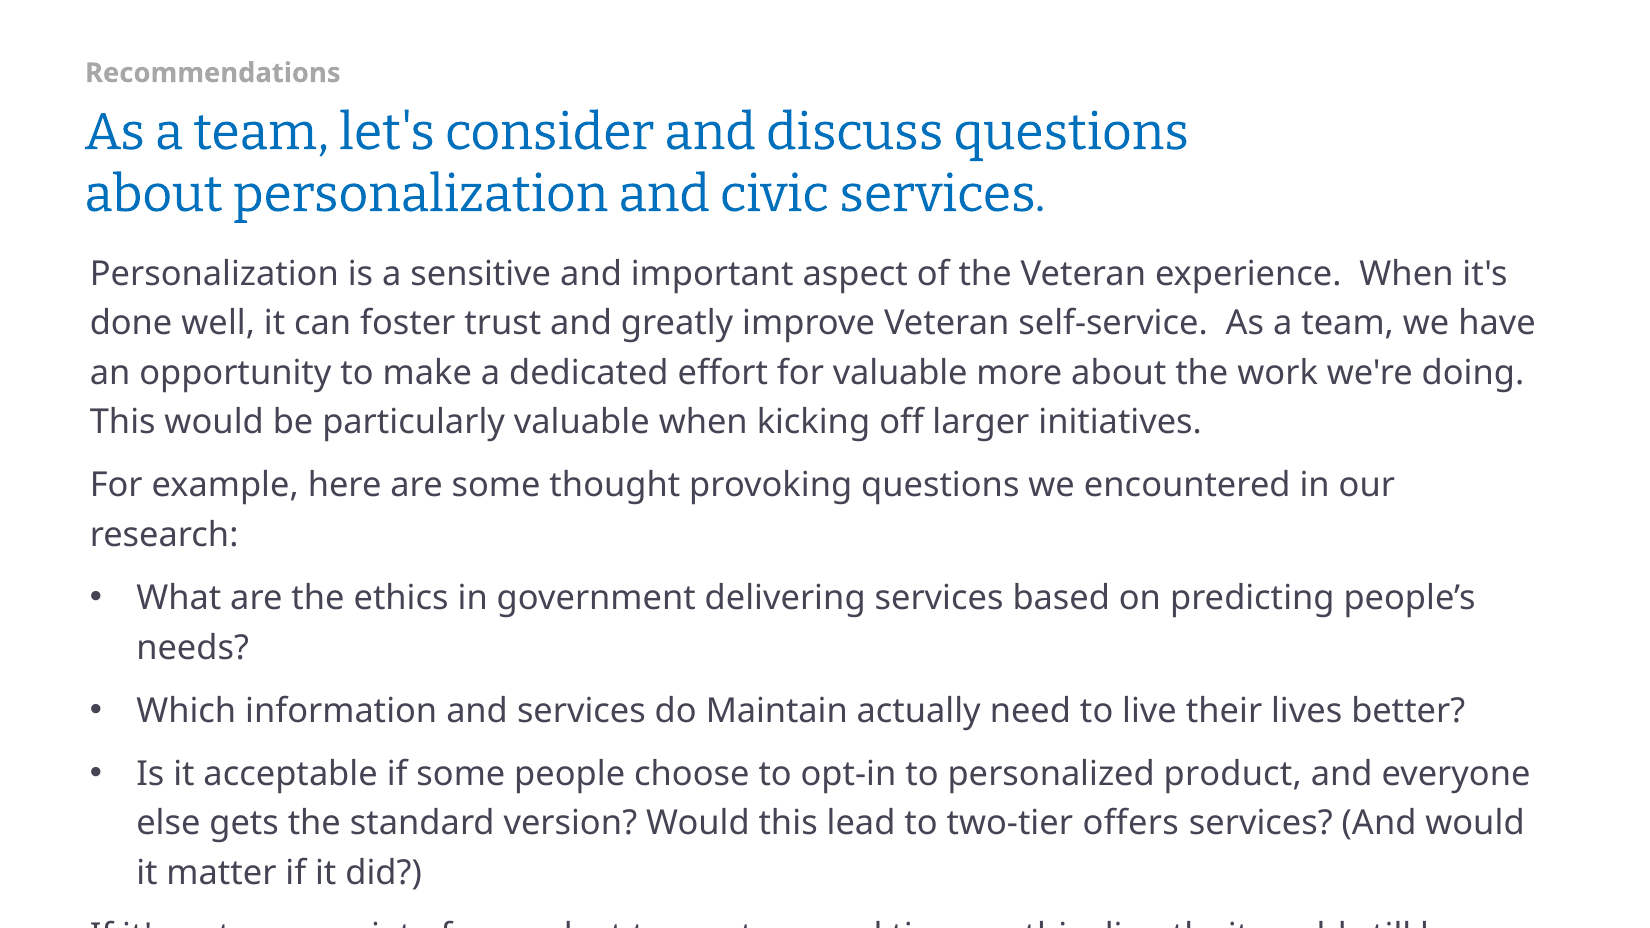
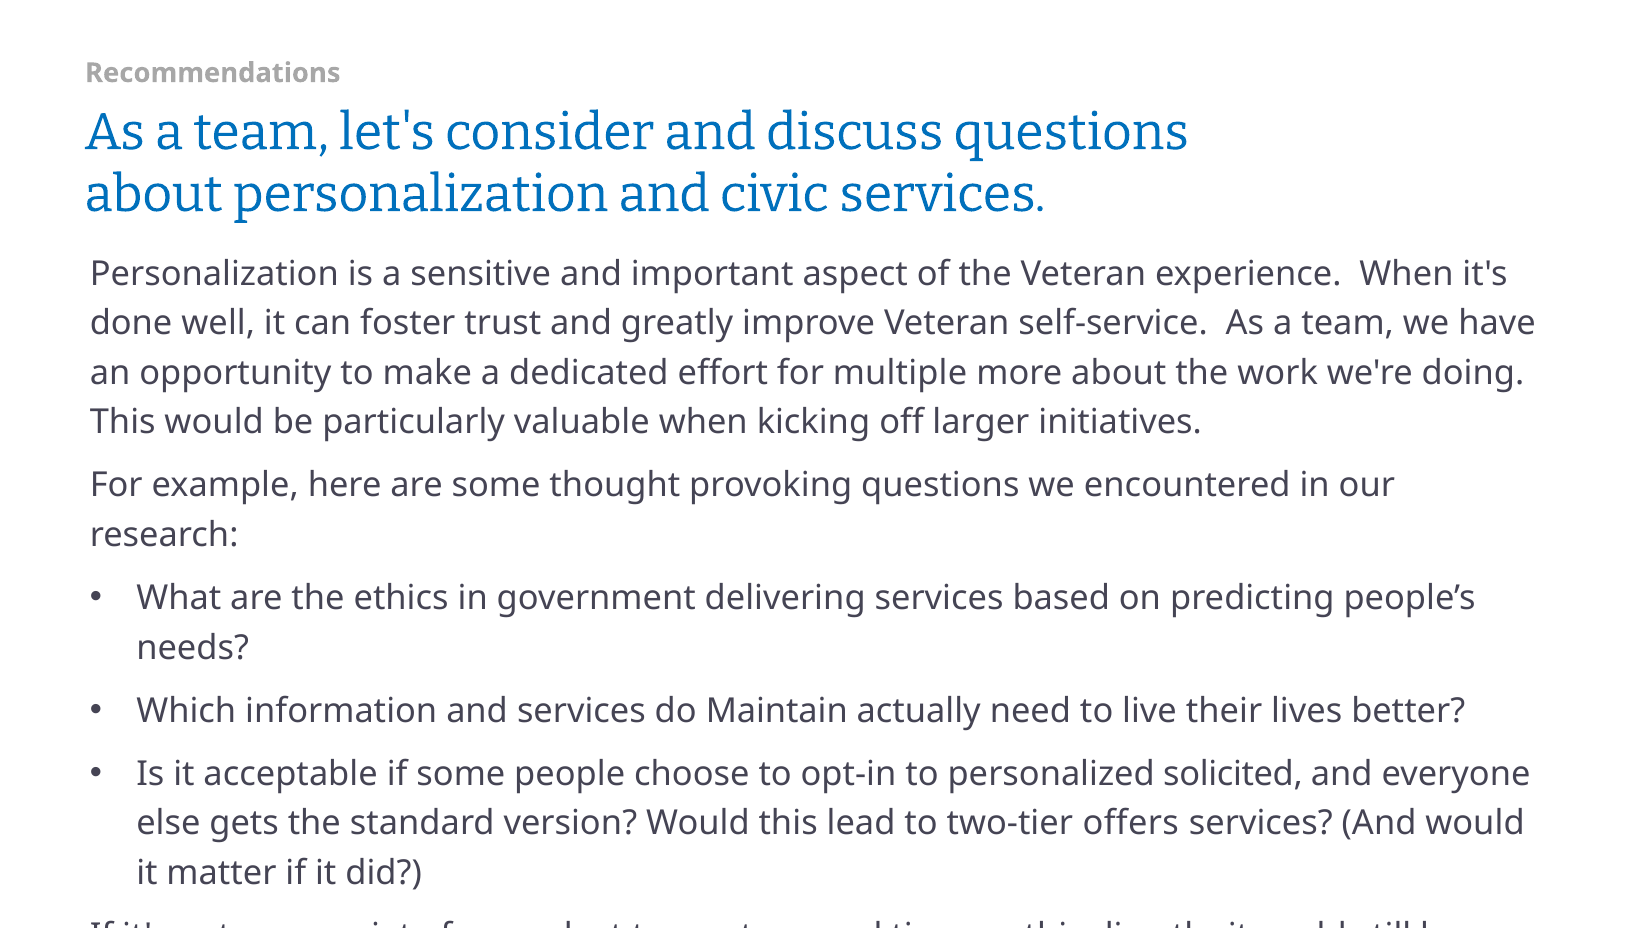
for valuable: valuable -> multiple
personalized product: product -> solicited
